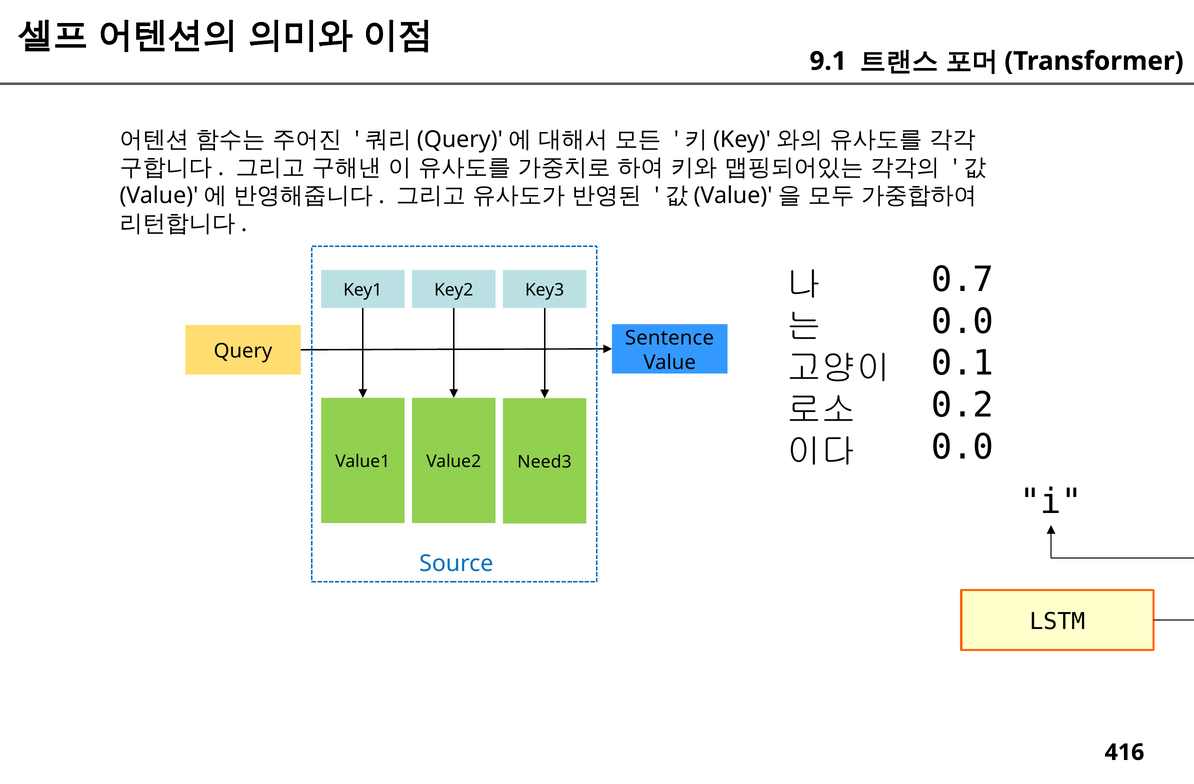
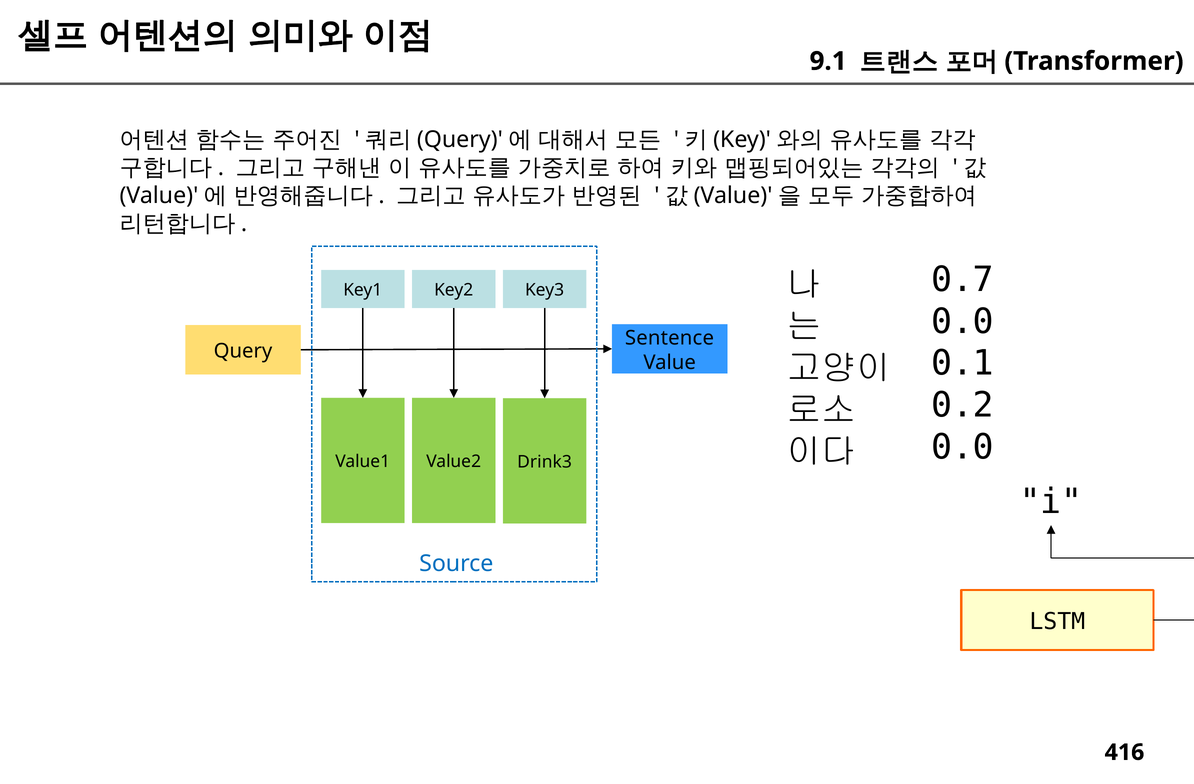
Need3: Need3 -> Drink3
